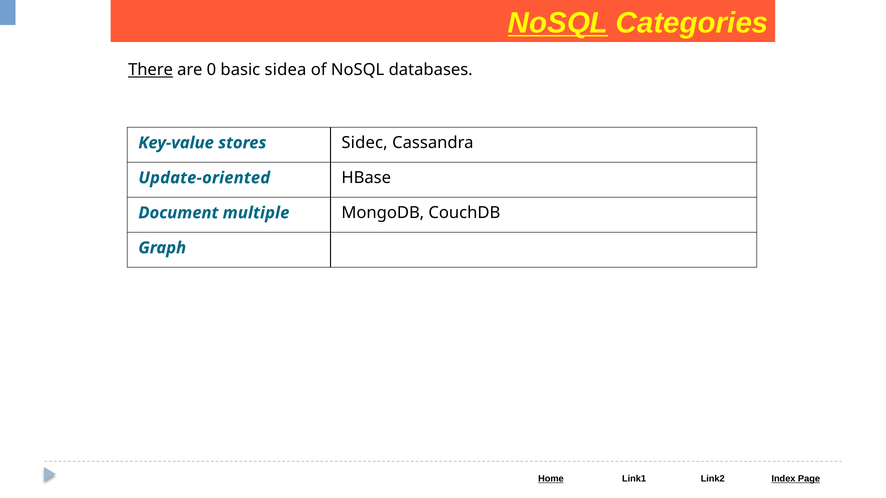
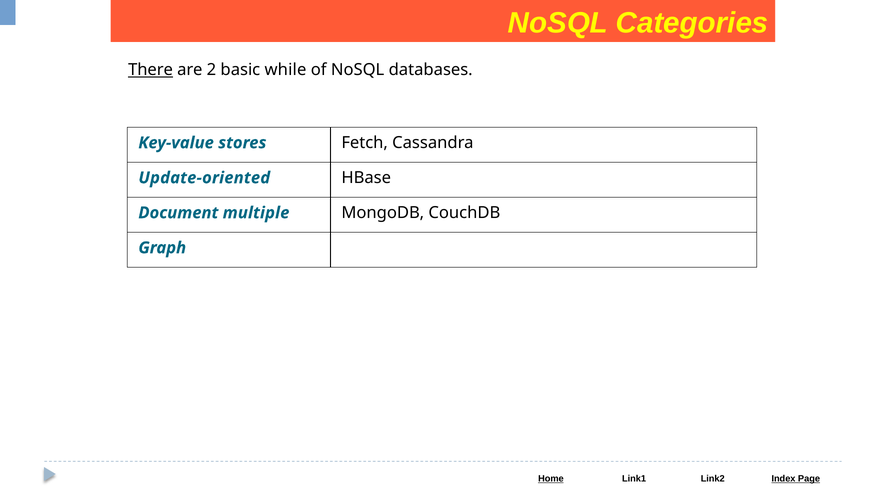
NoSQL at (558, 23) underline: present -> none
0: 0 -> 2
sidea: sidea -> while
Sidec: Sidec -> Fetch
